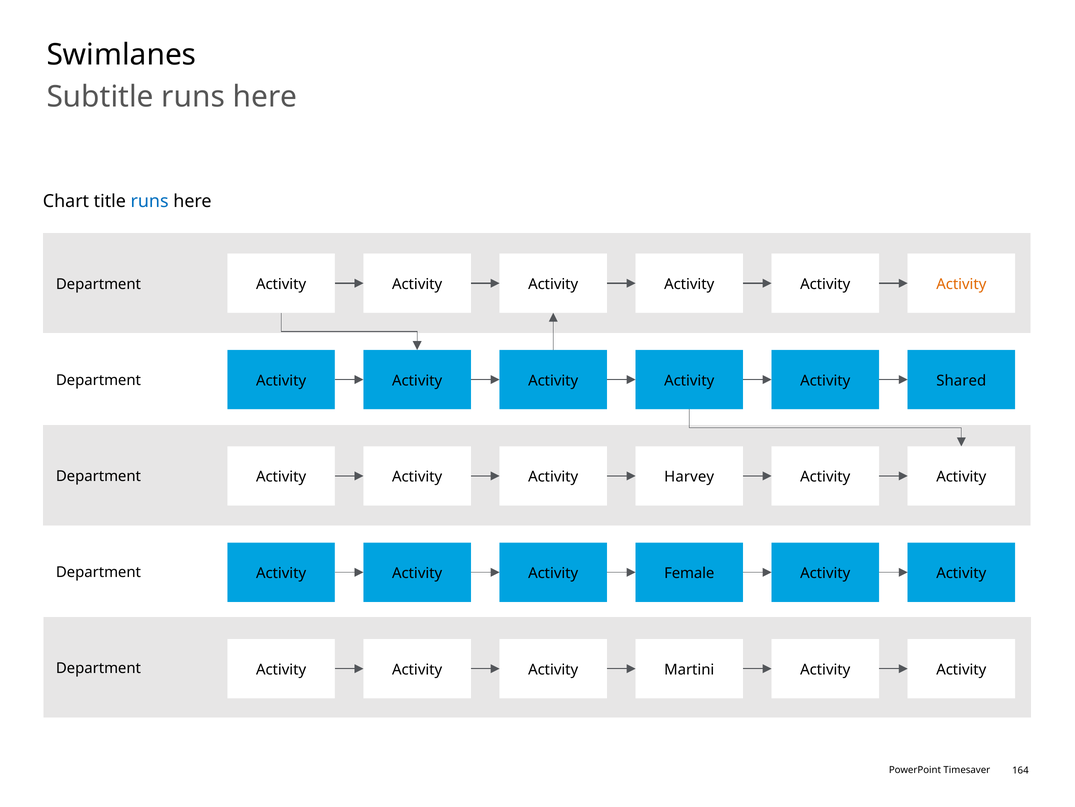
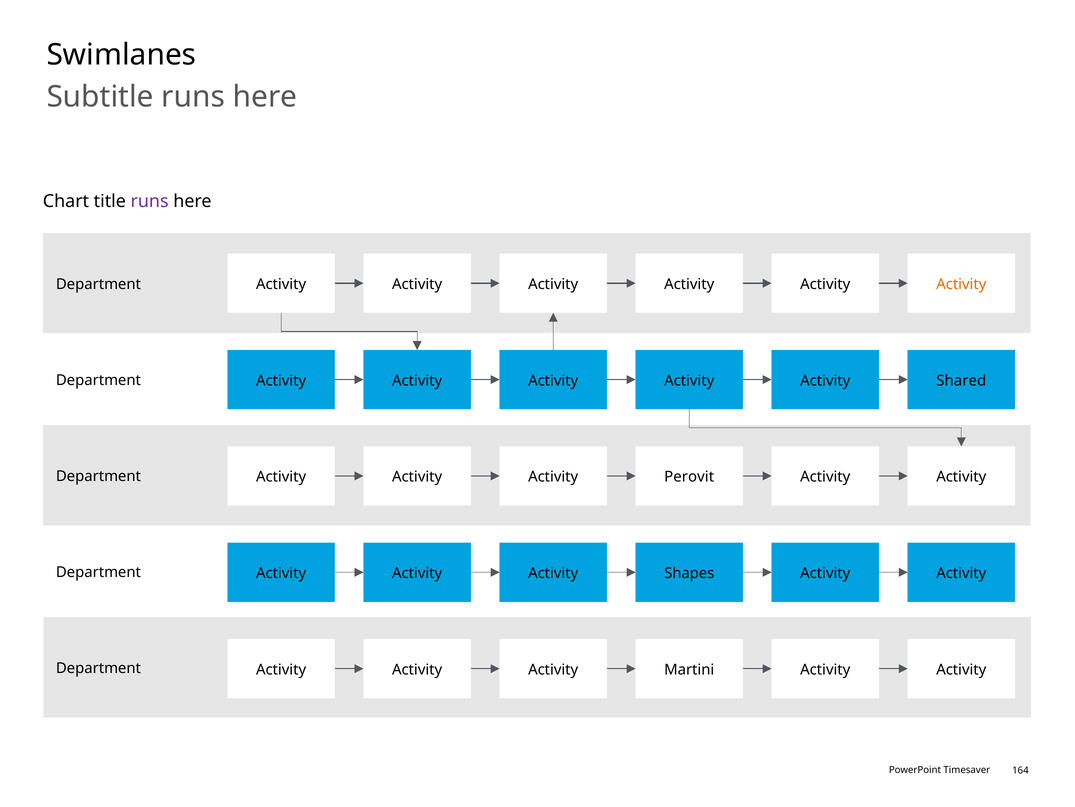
runs at (150, 201) colour: blue -> purple
Harvey: Harvey -> Perovit
Female: Female -> Shapes
